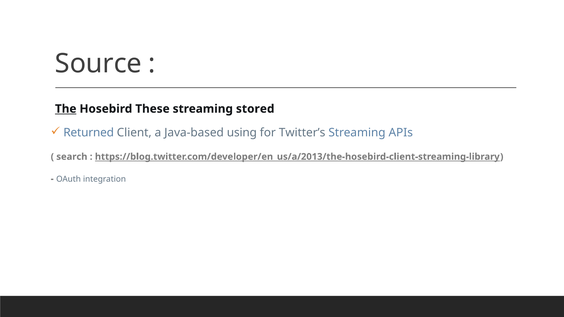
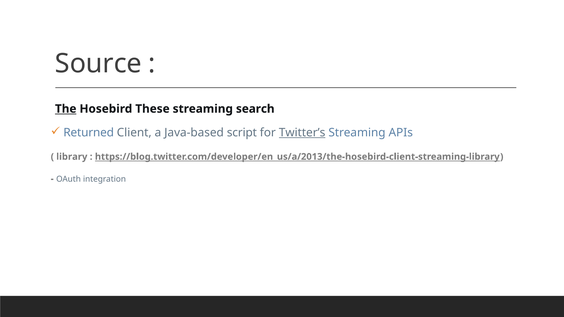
stored: stored -> search
using: using -> script
Twitter’s underline: none -> present
search: search -> library
